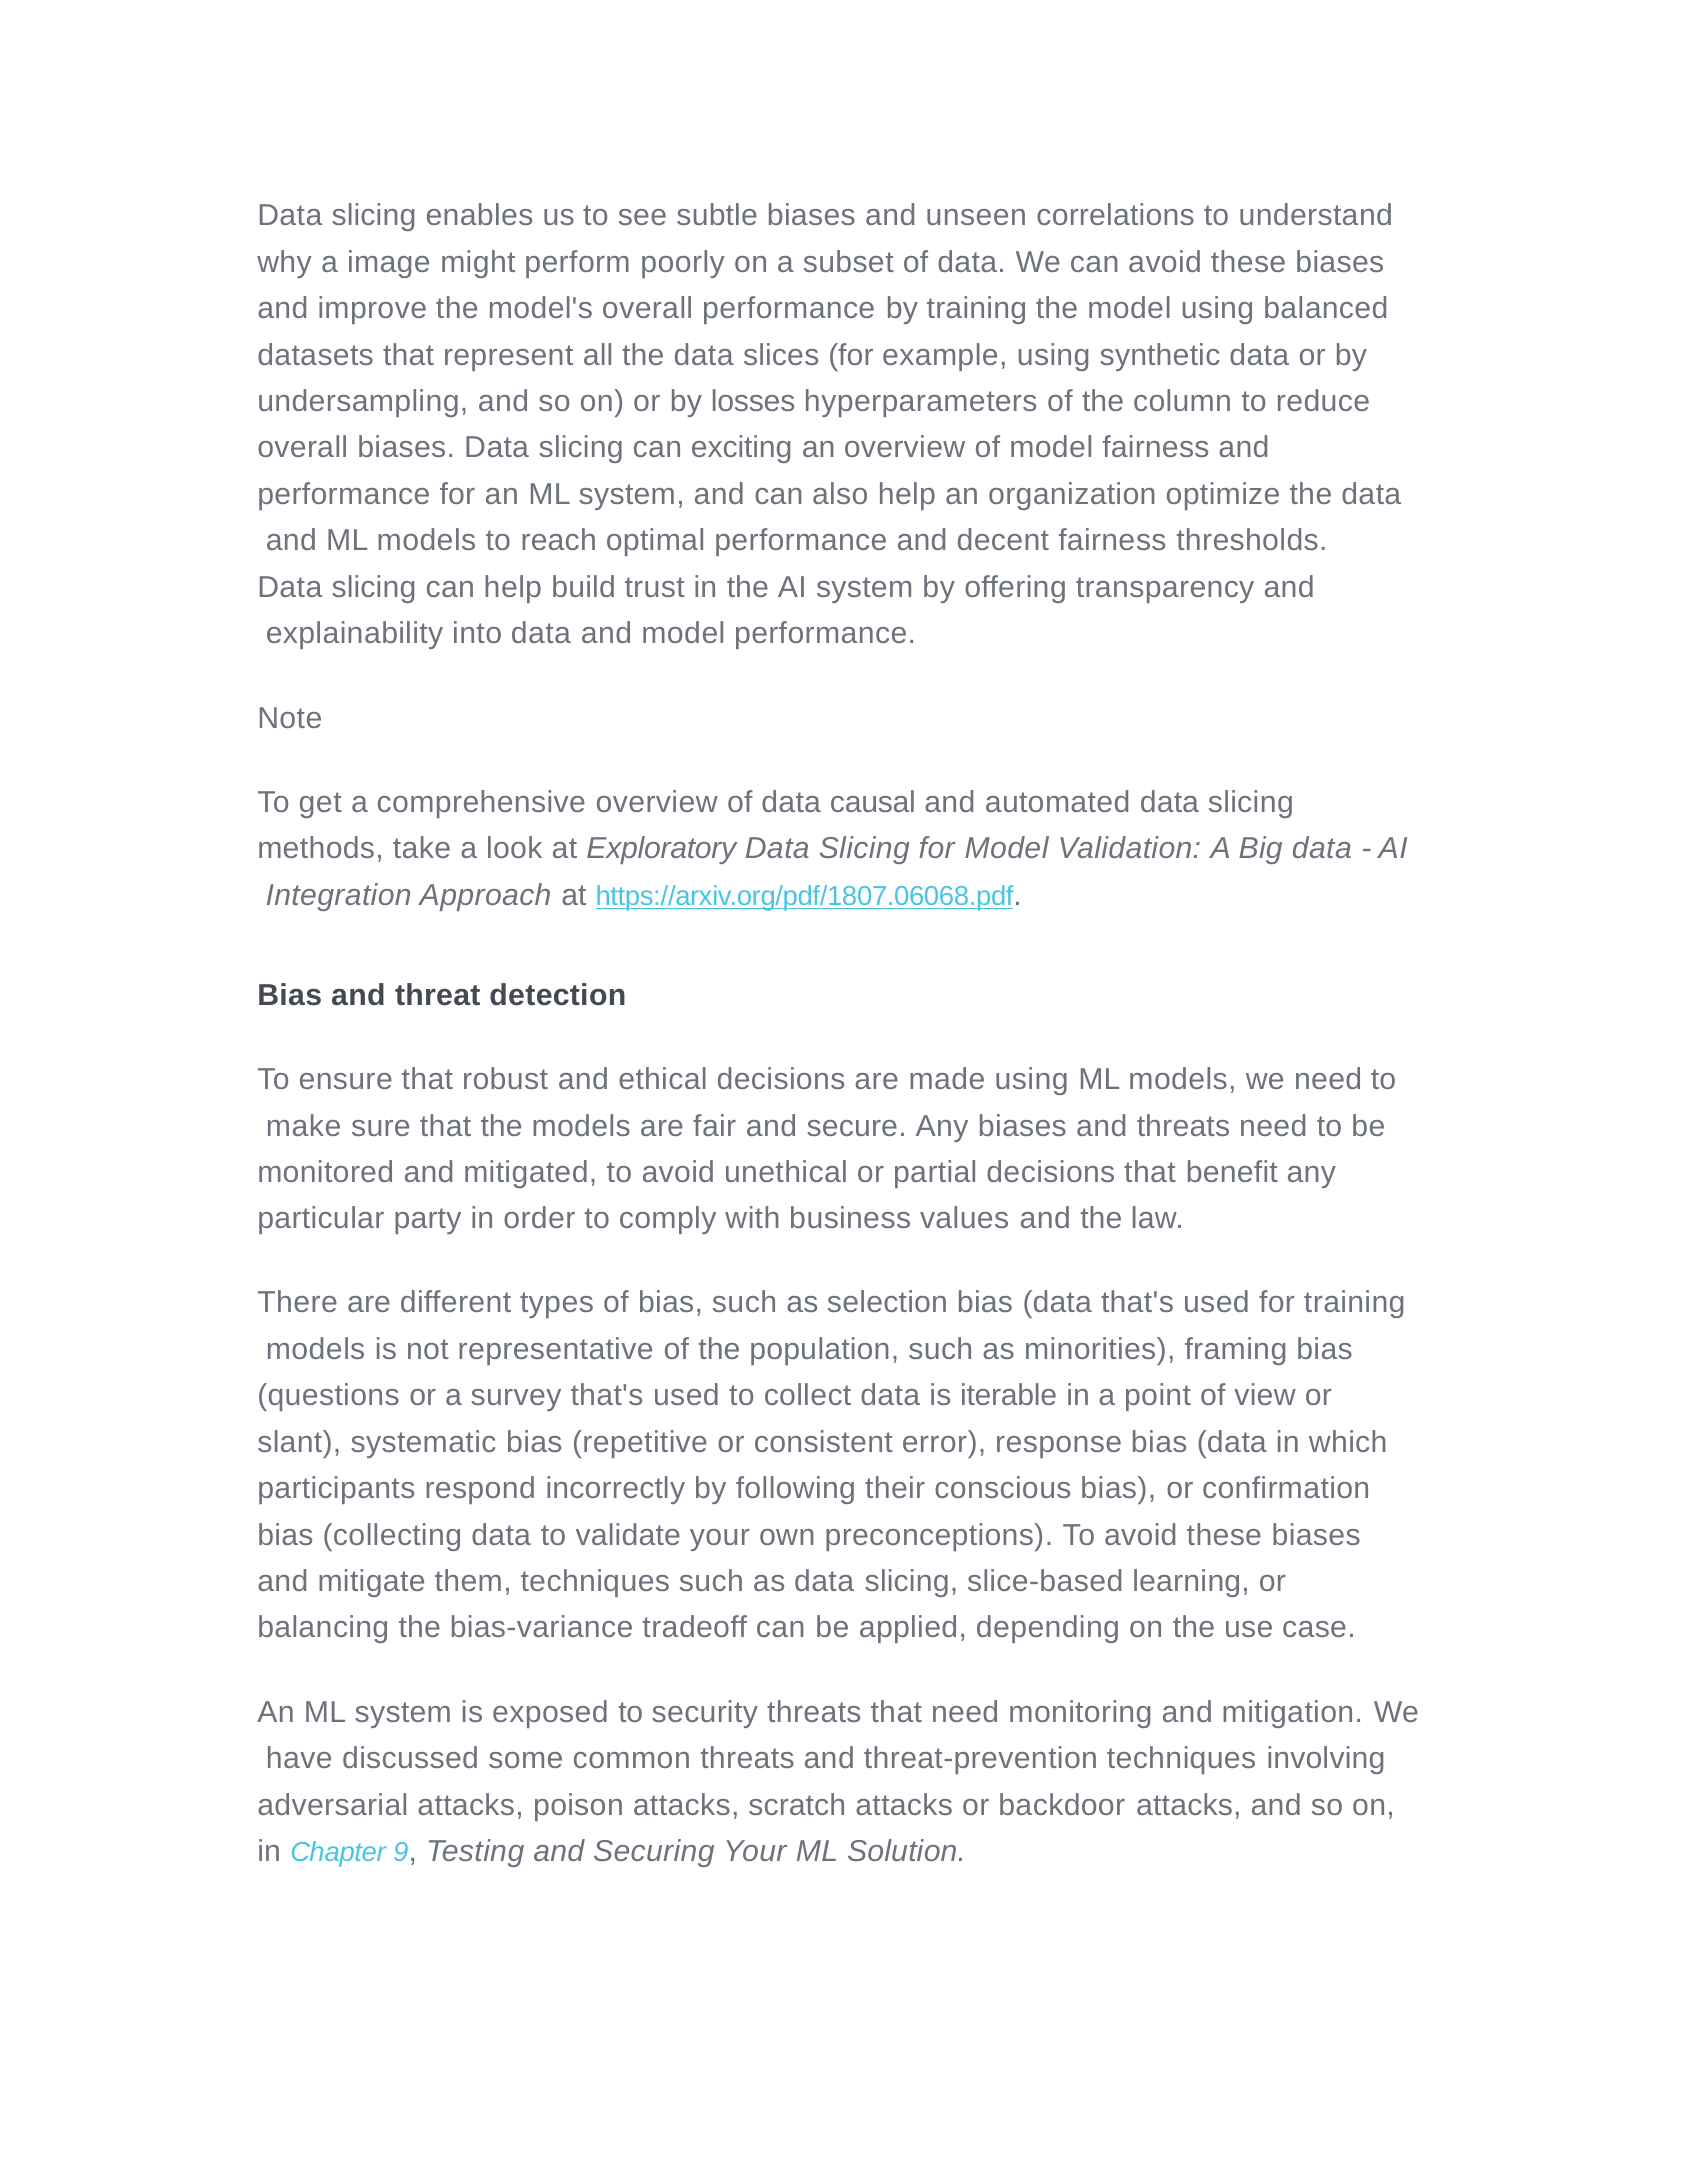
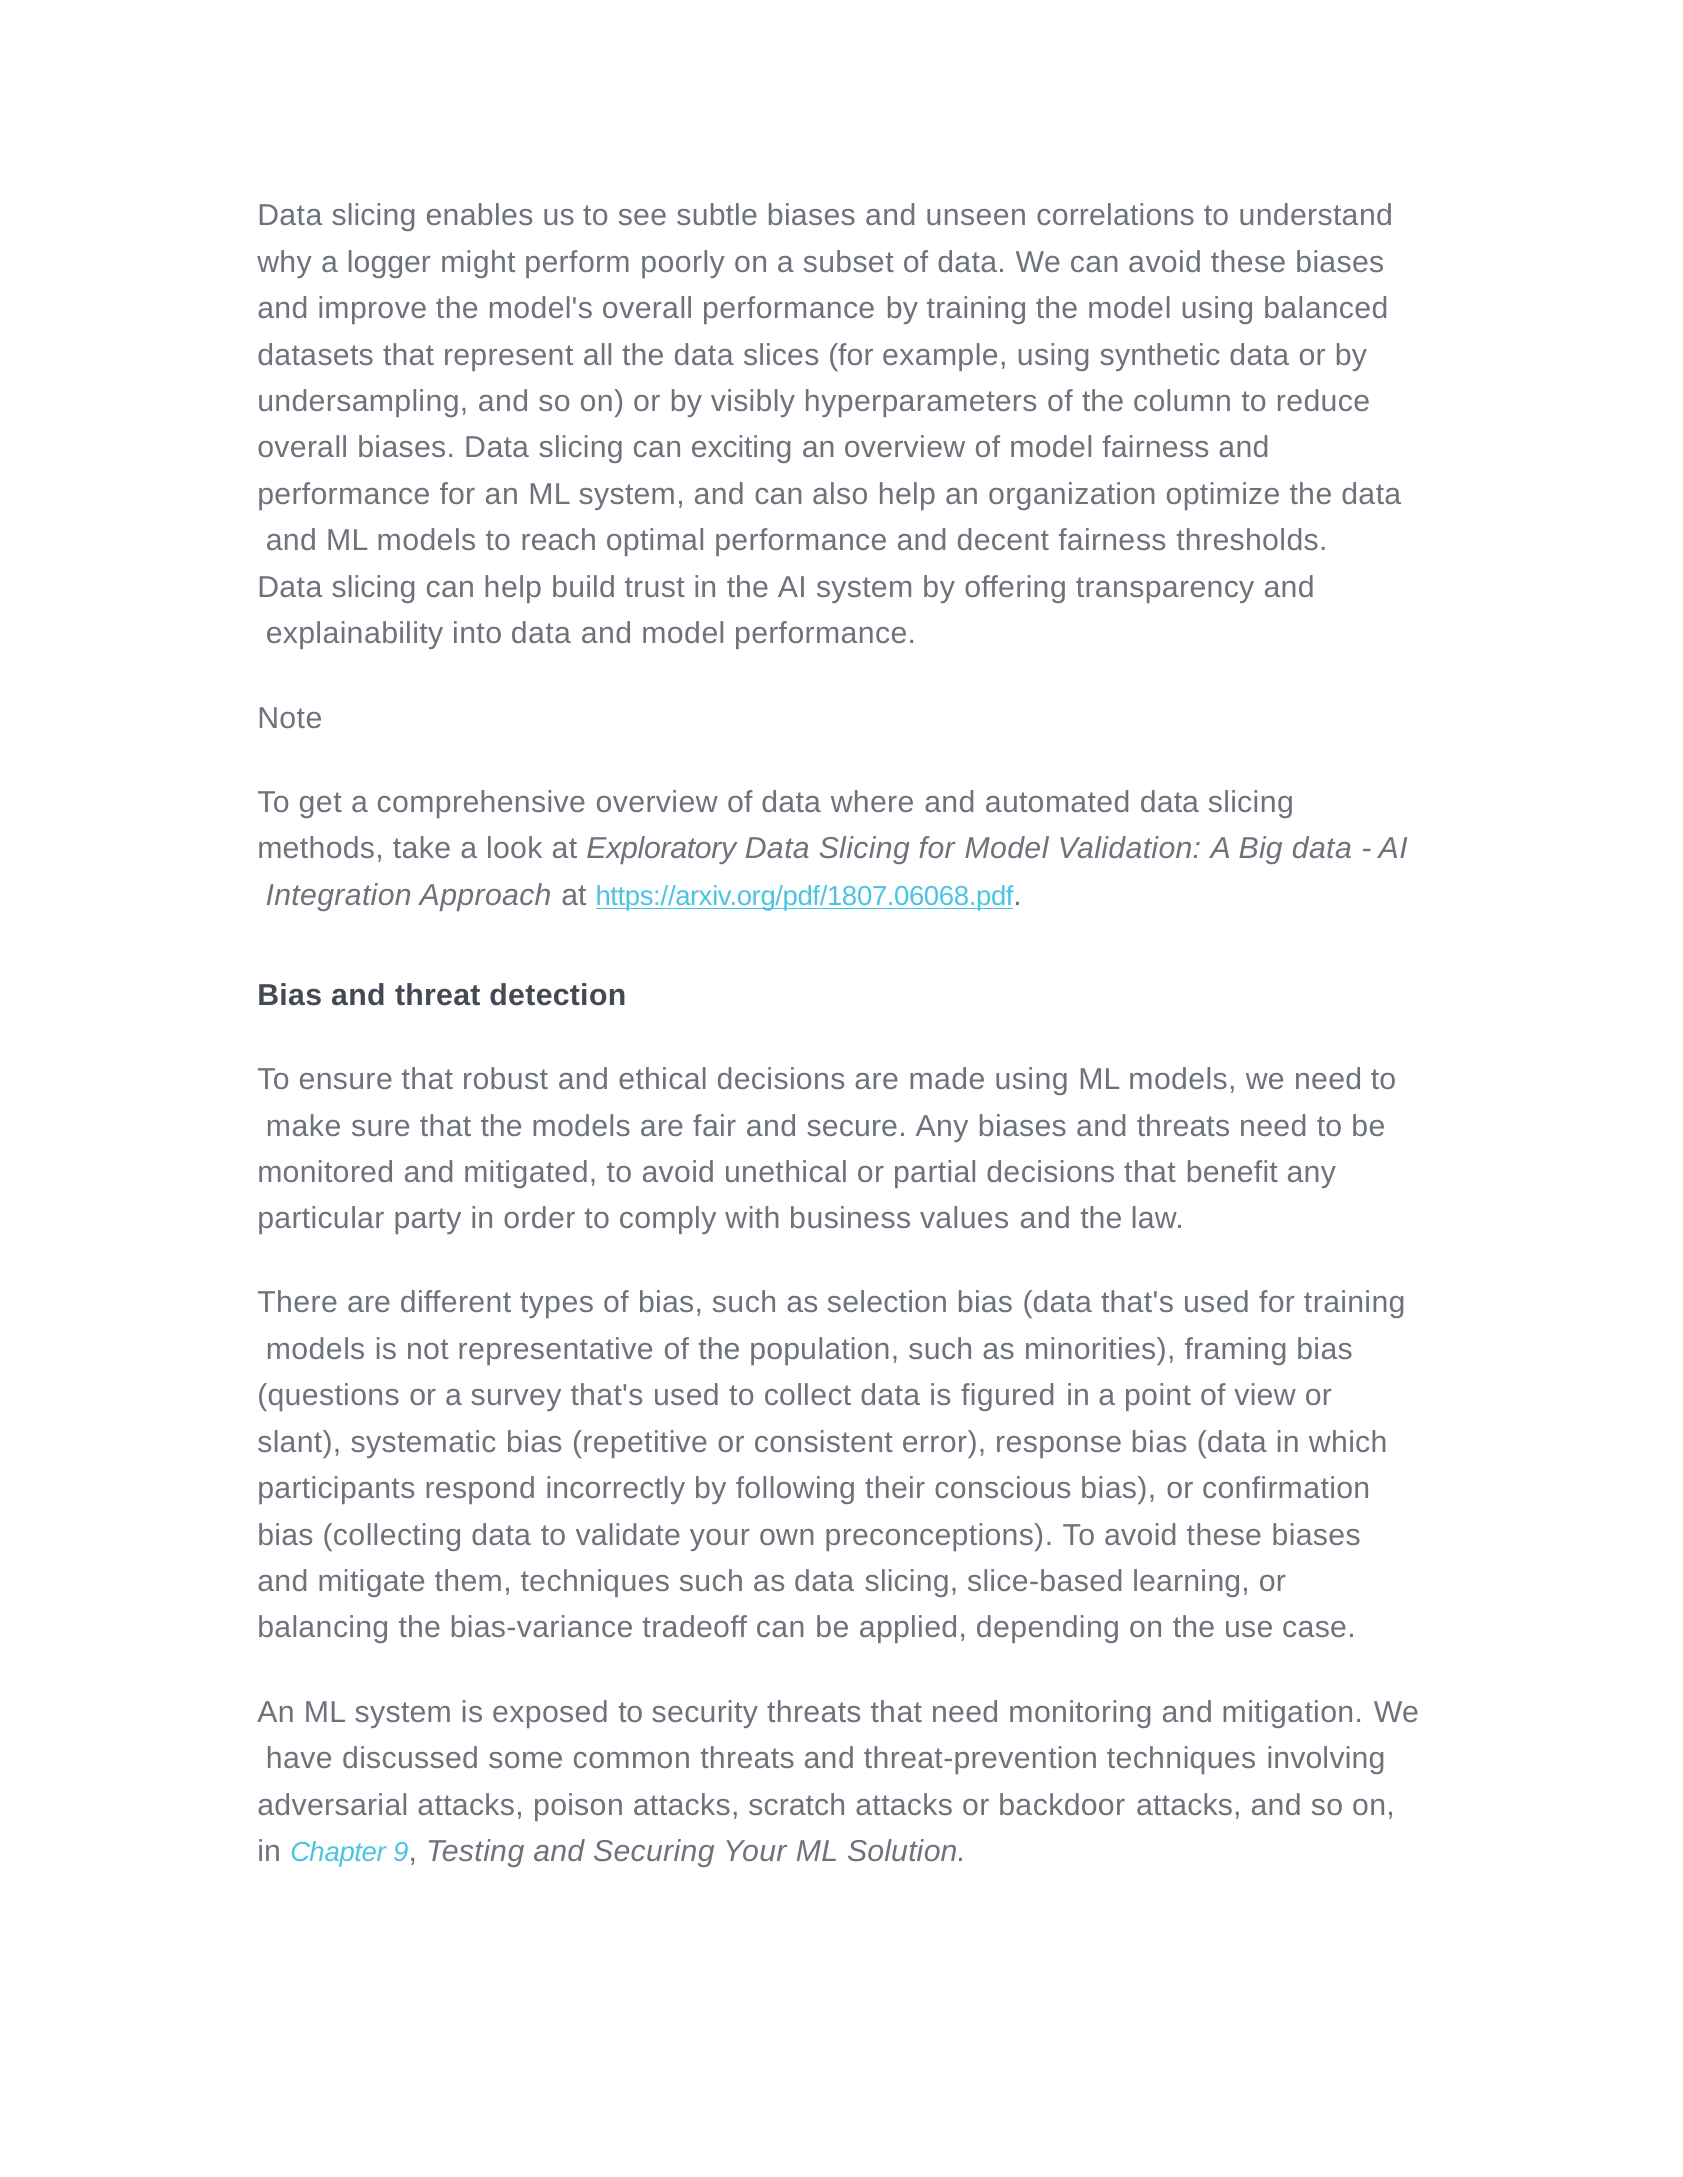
image: image -> logger
losses: losses -> visibly
causal: causal -> where
iterable: iterable -> figured
